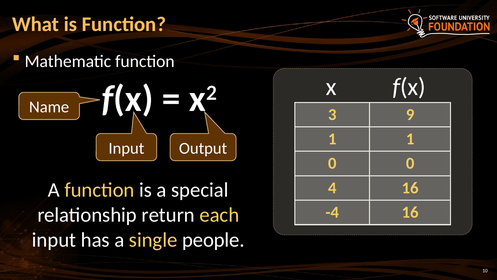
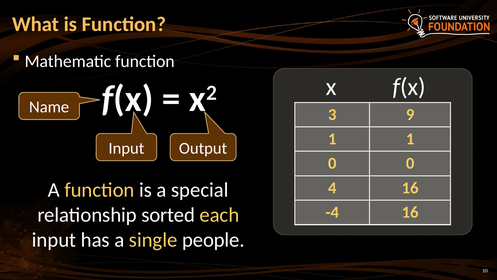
return: return -> sorted
